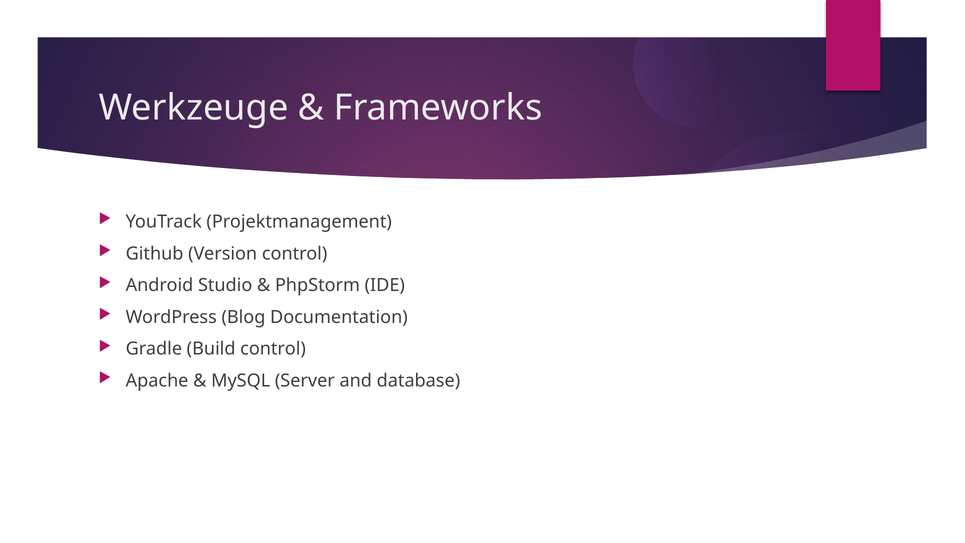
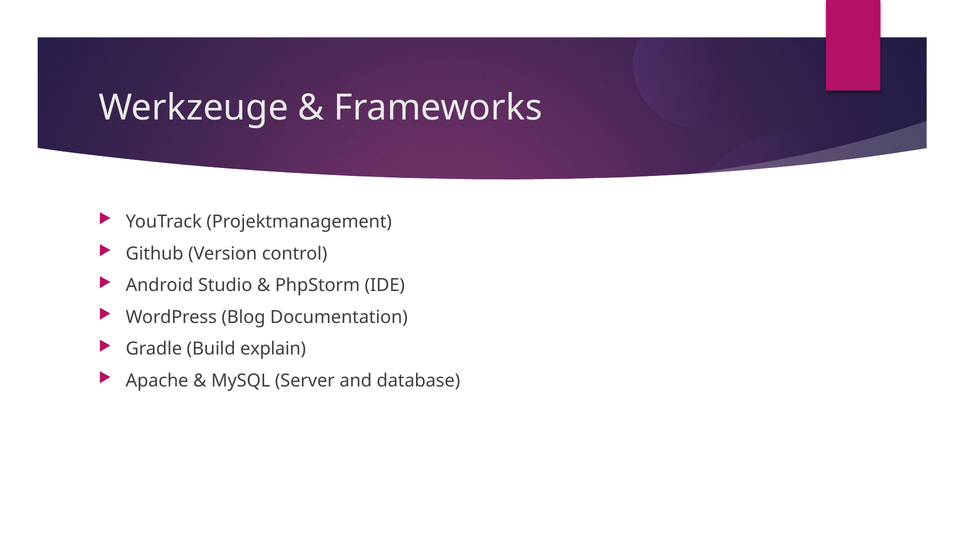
Build control: control -> explain
